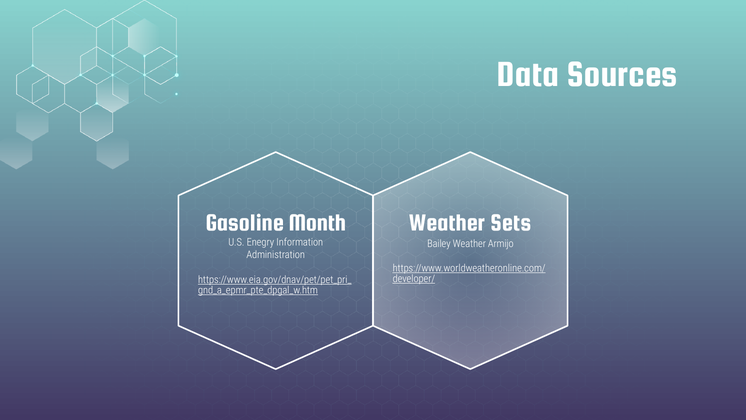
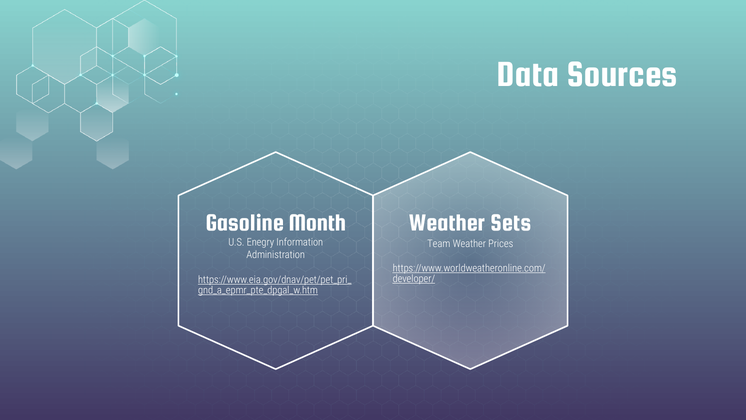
Bailey: Bailey -> Team
Armijo: Armijo -> Prices
